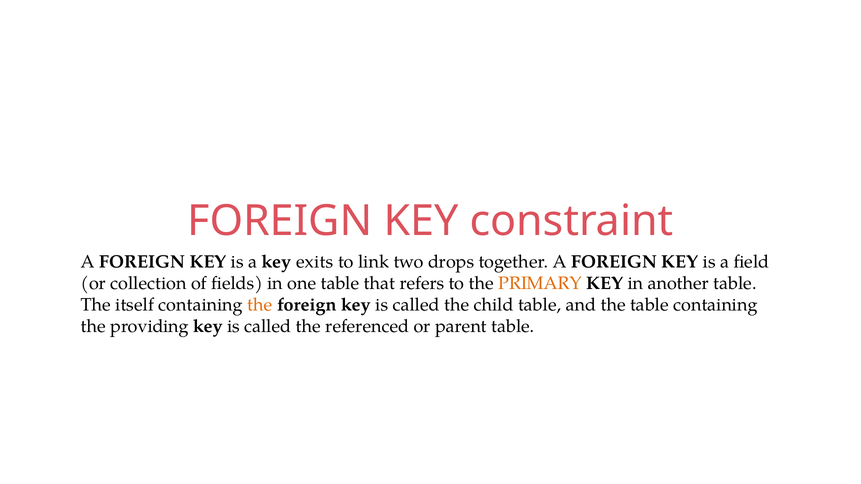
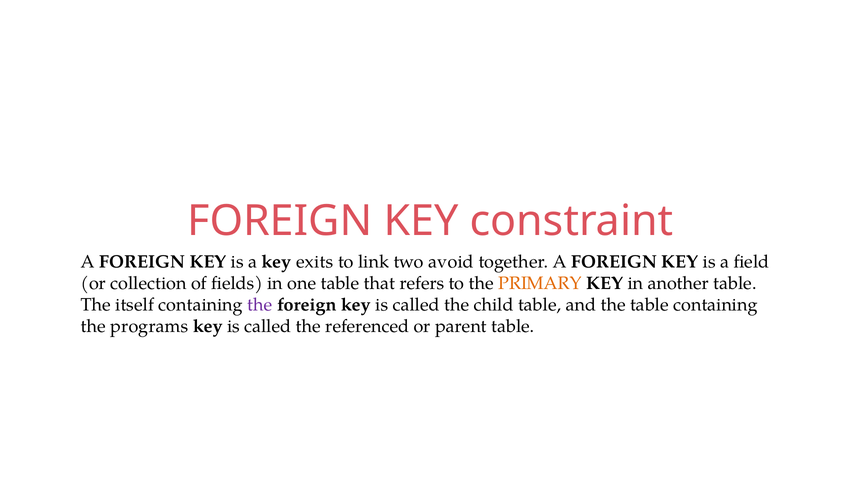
drops: drops -> avoid
the at (260, 305) colour: orange -> purple
providing: providing -> programs
